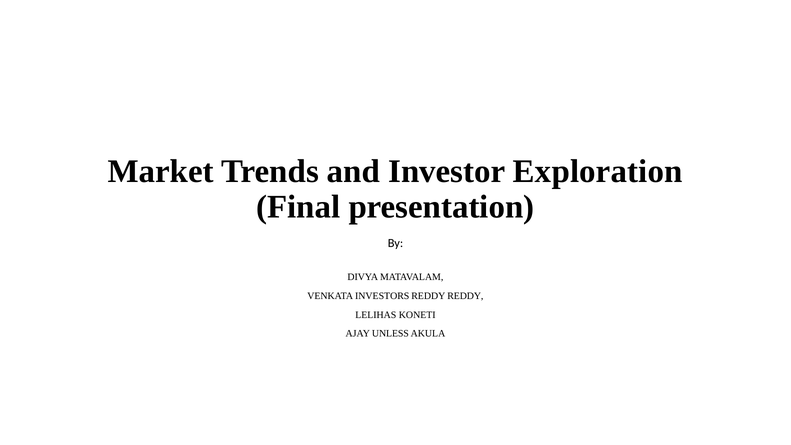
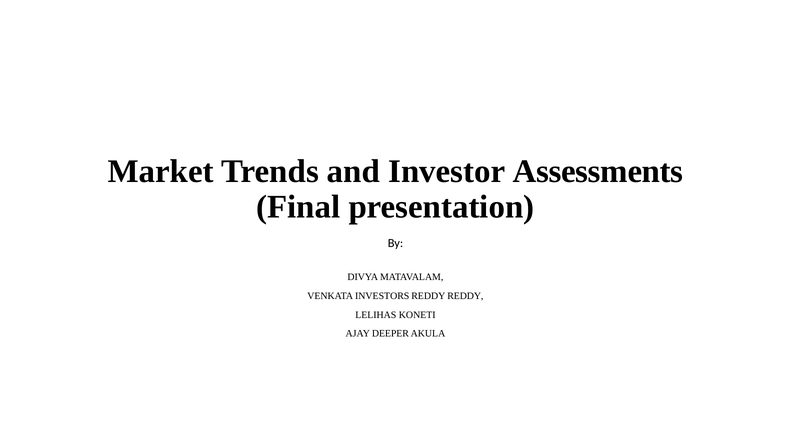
Exploration: Exploration -> Assessments
UNLESS: UNLESS -> DEEPER
